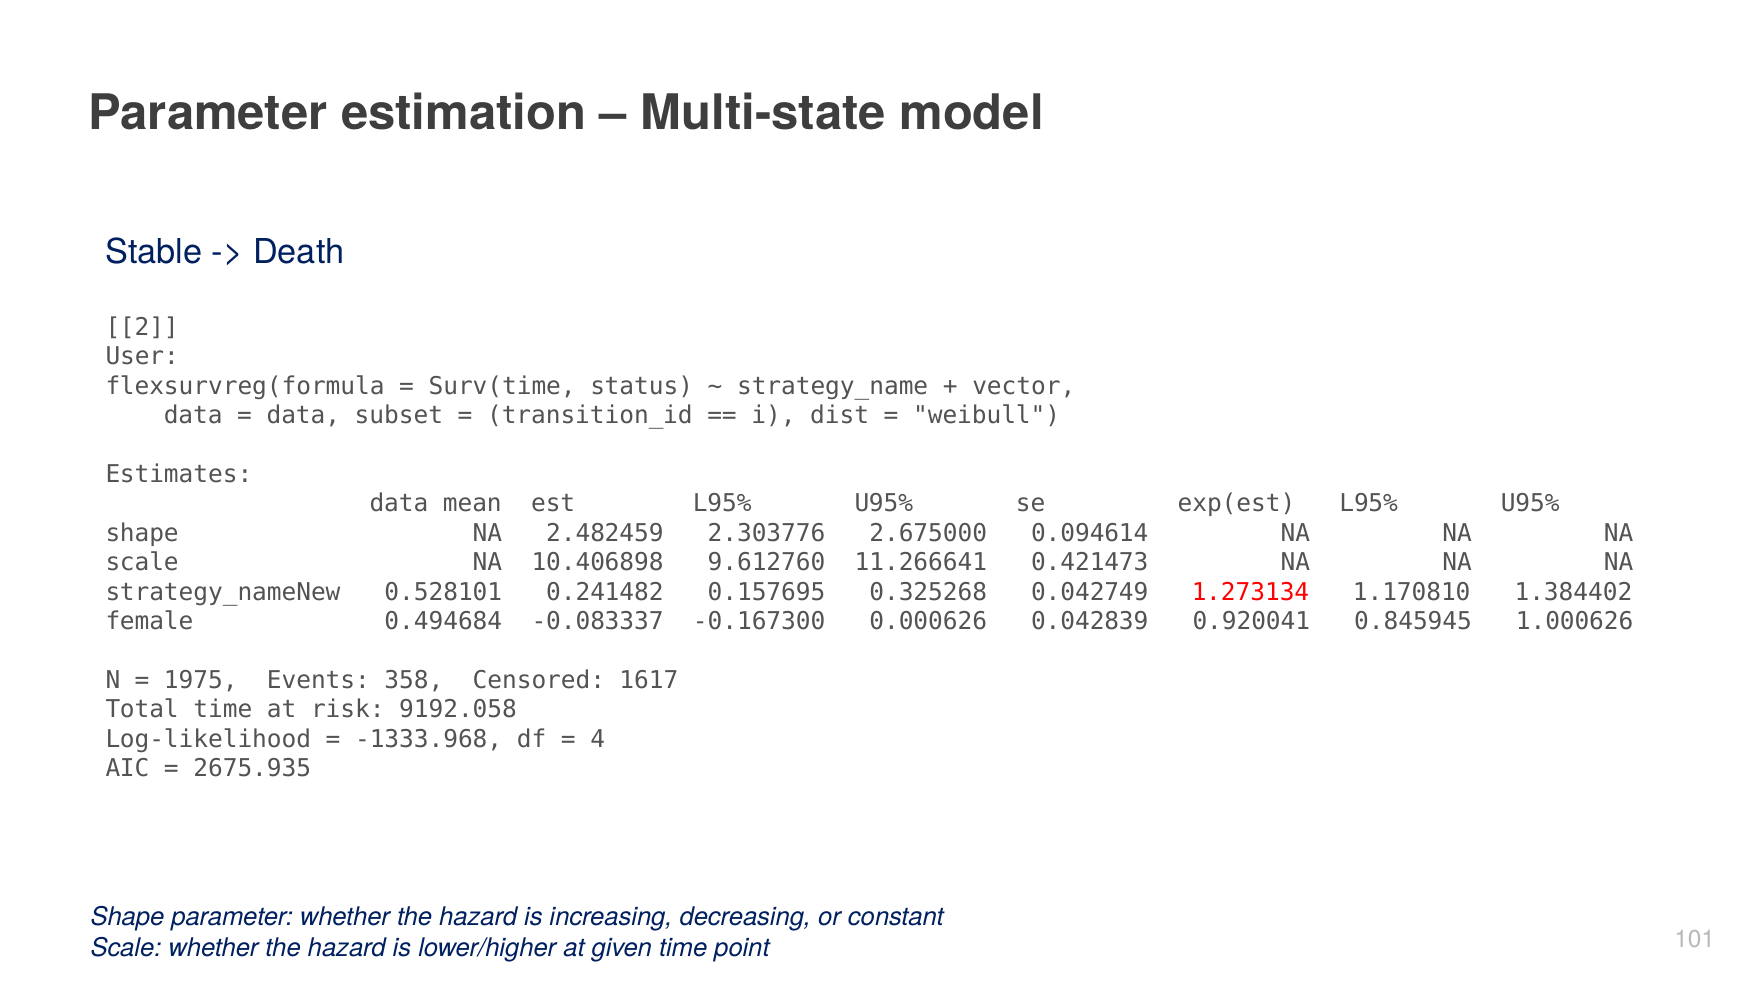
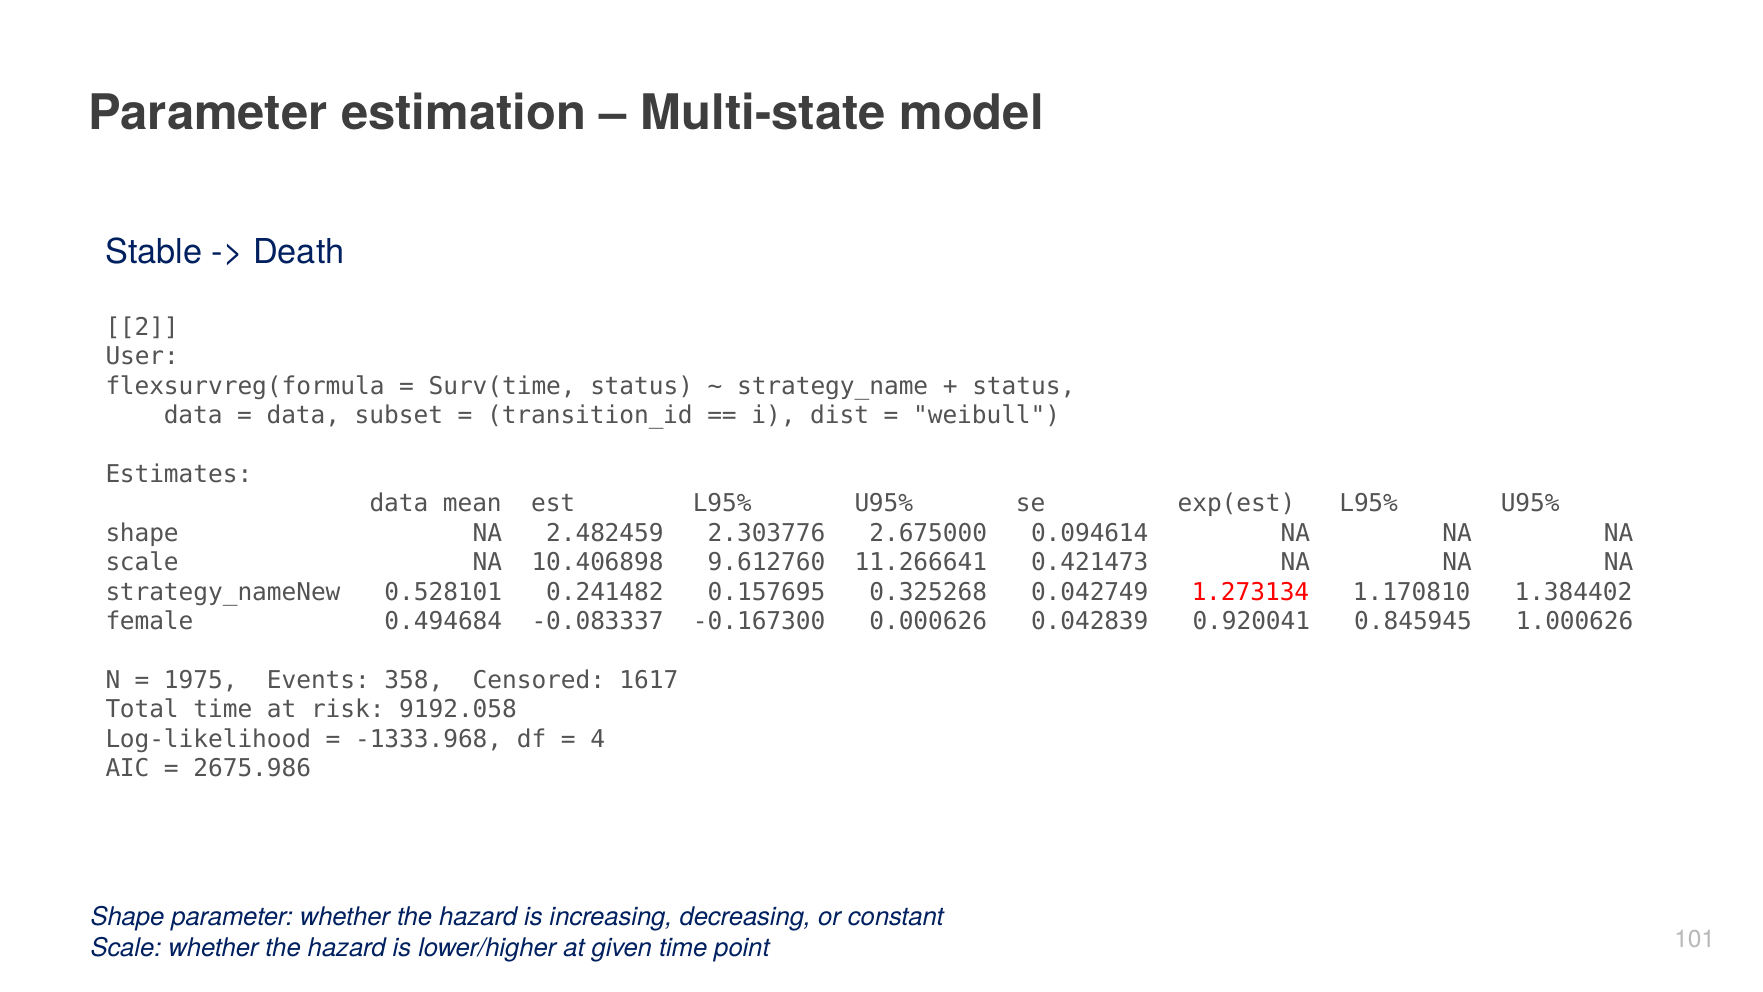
vector at (1024, 386): vector -> status
2675.935: 2675.935 -> 2675.986
